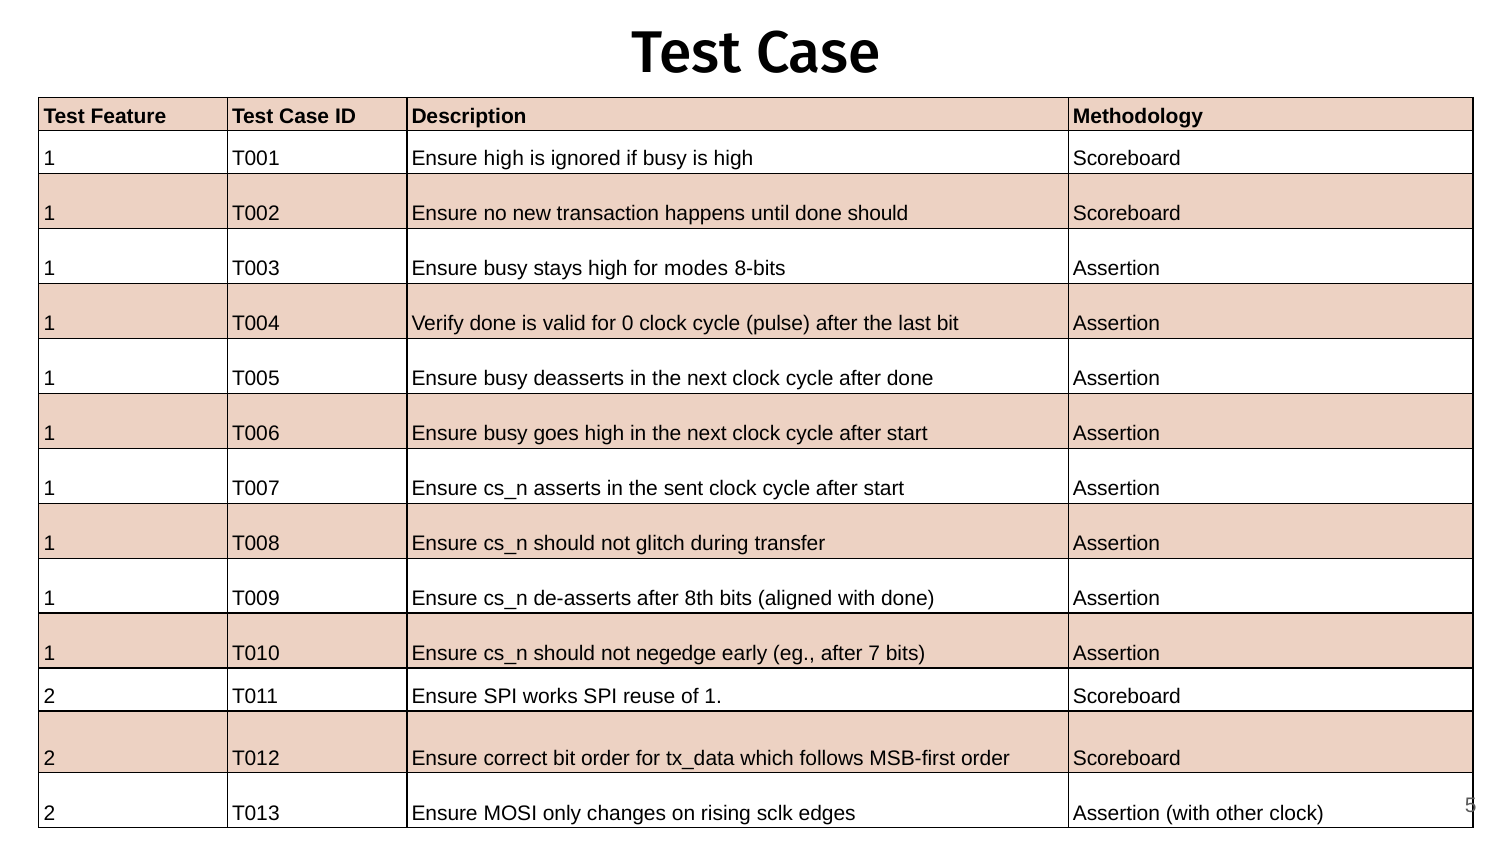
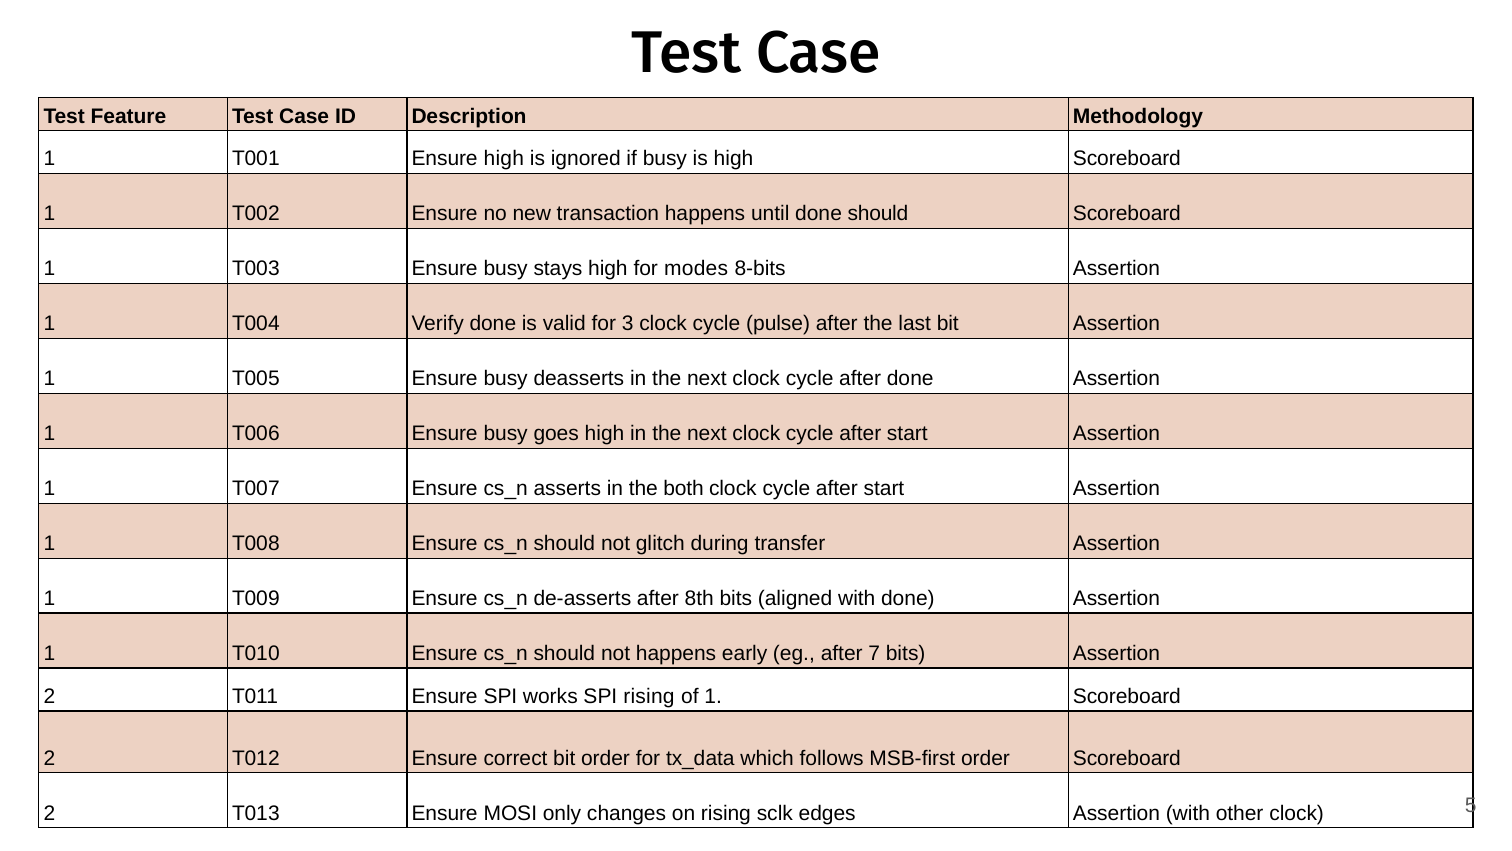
0: 0 -> 3
sent: sent -> both
not negedge: negedge -> happens
SPI reuse: reuse -> rising
